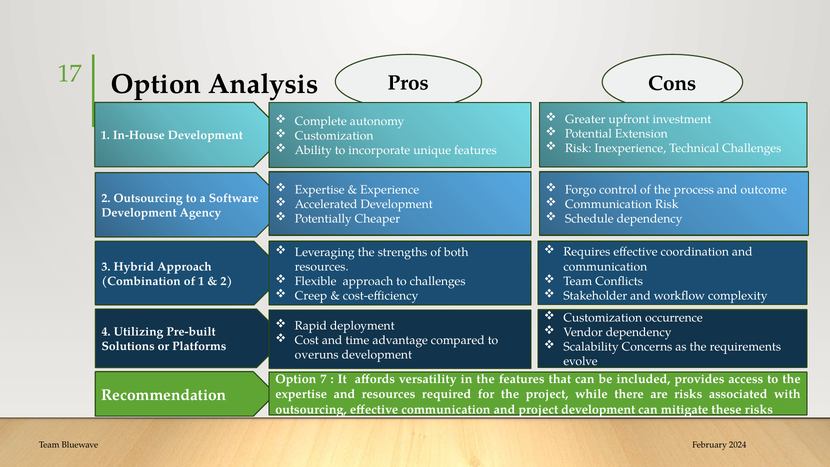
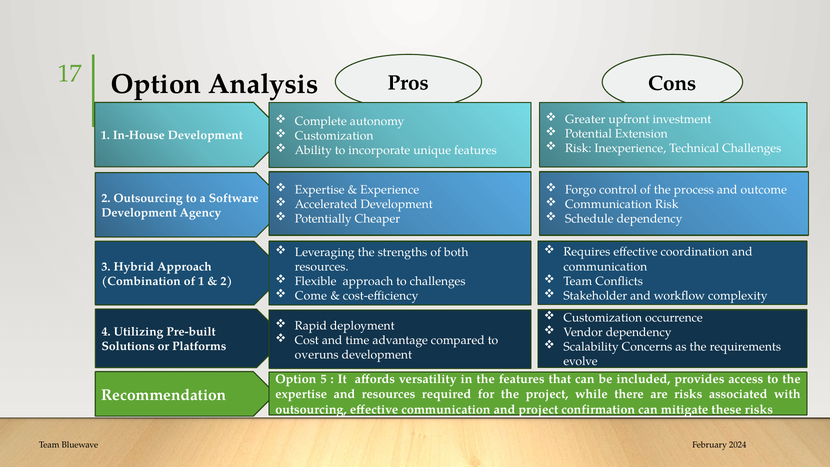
Creep: Creep -> Come
7: 7 -> 5
project development: development -> confirmation
